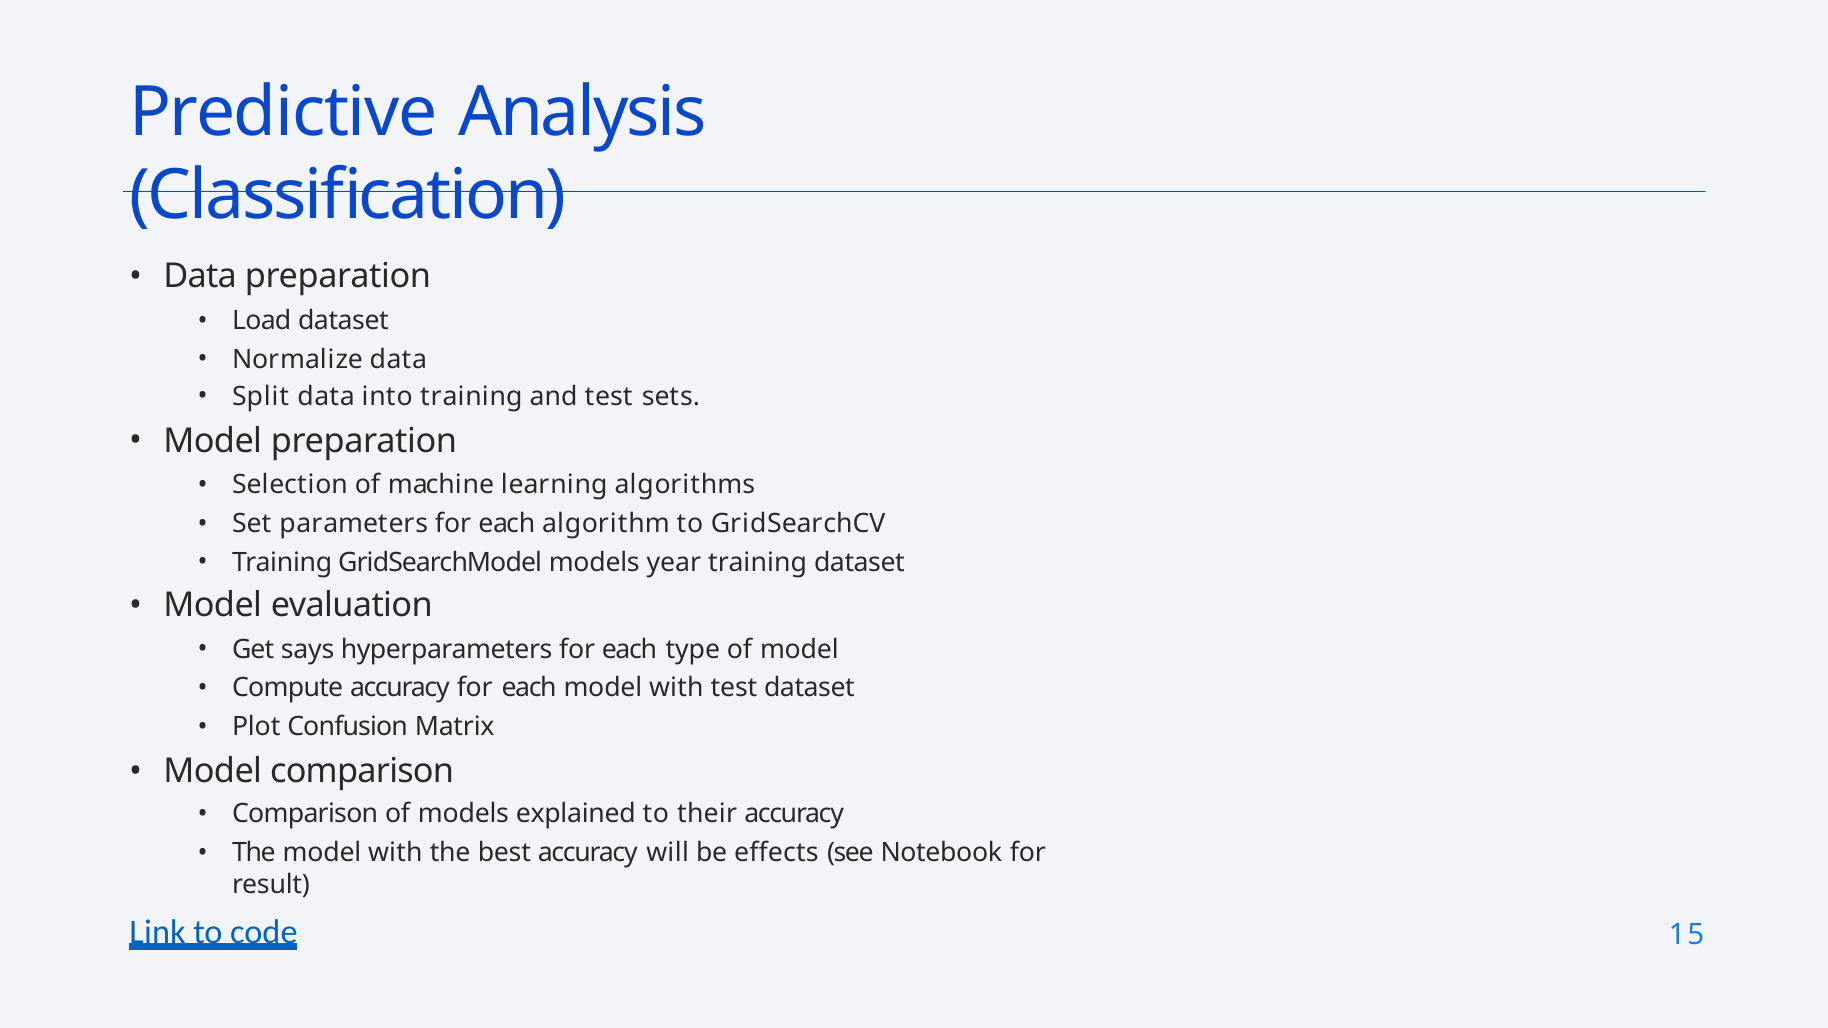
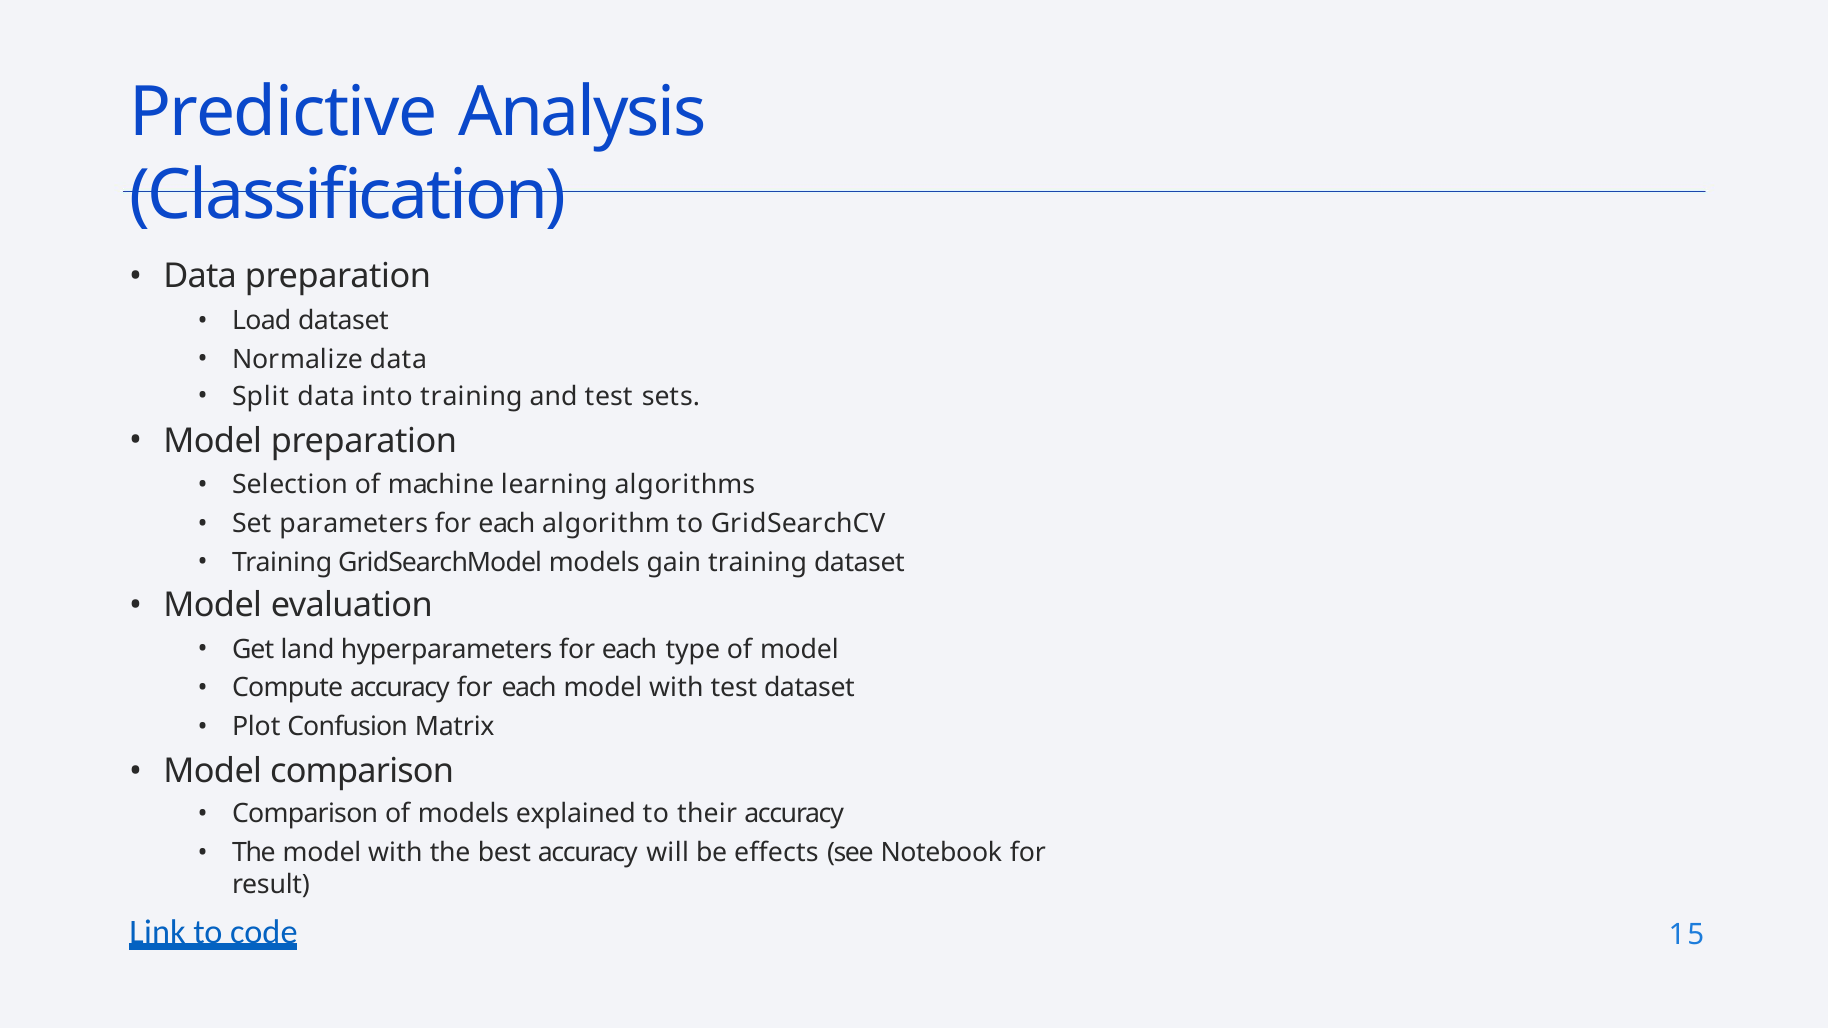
year: year -> gain
says: says -> land
